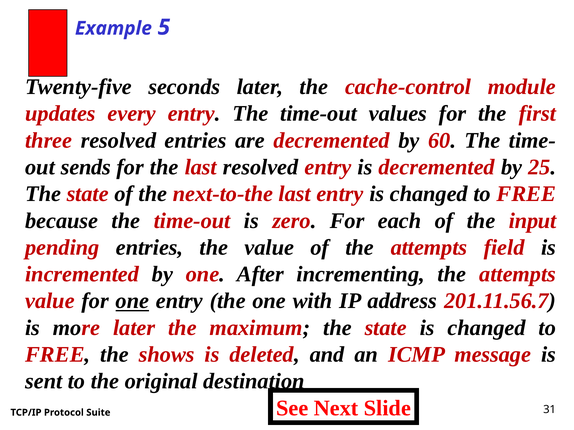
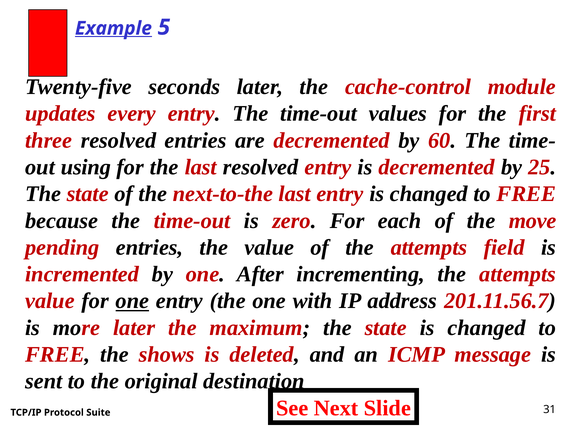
Example underline: none -> present
sends: sends -> using
input: input -> move
